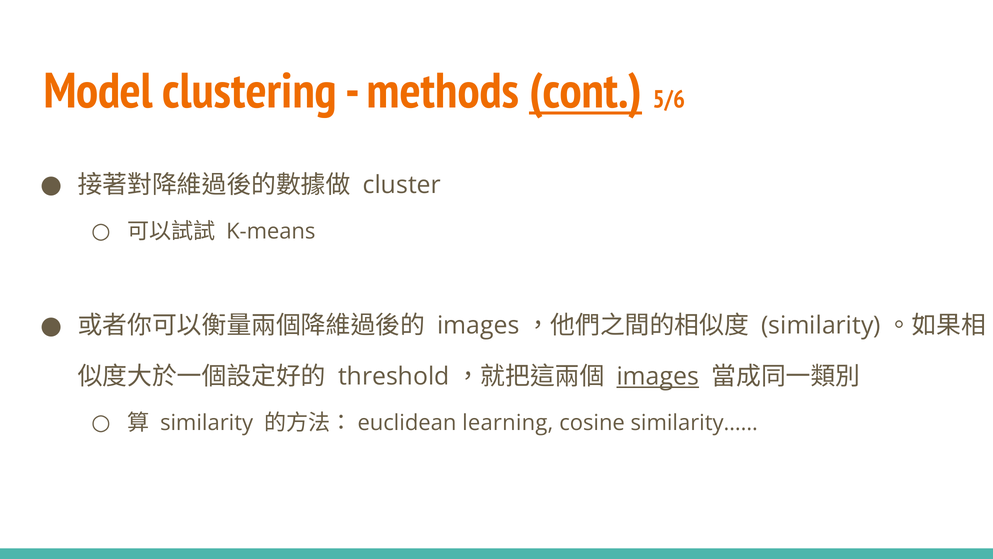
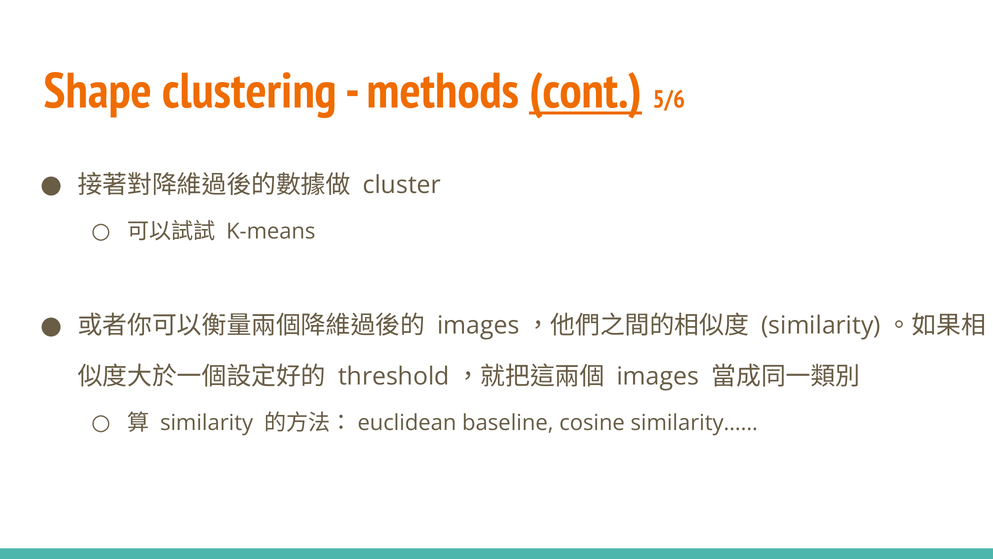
Model: Model -> Shape
images at (658, 376) underline: present -> none
learning: learning -> baseline
